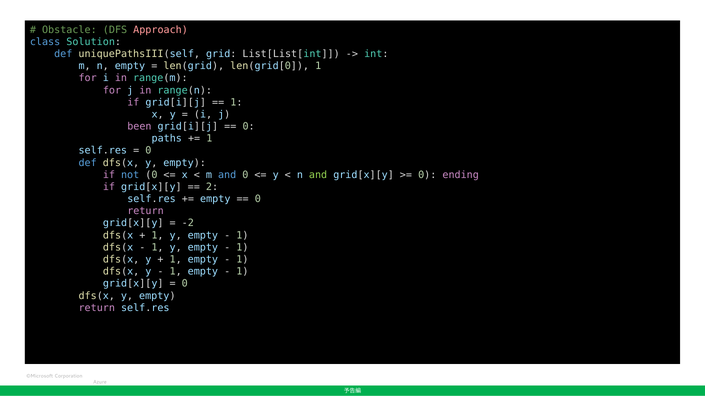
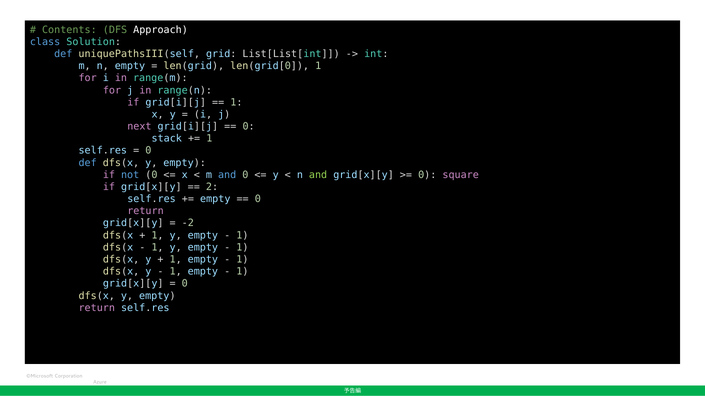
Obstacle: Obstacle -> Contents
Approach colour: pink -> white
been: been -> next
paths: paths -> stack
ending: ending -> square
